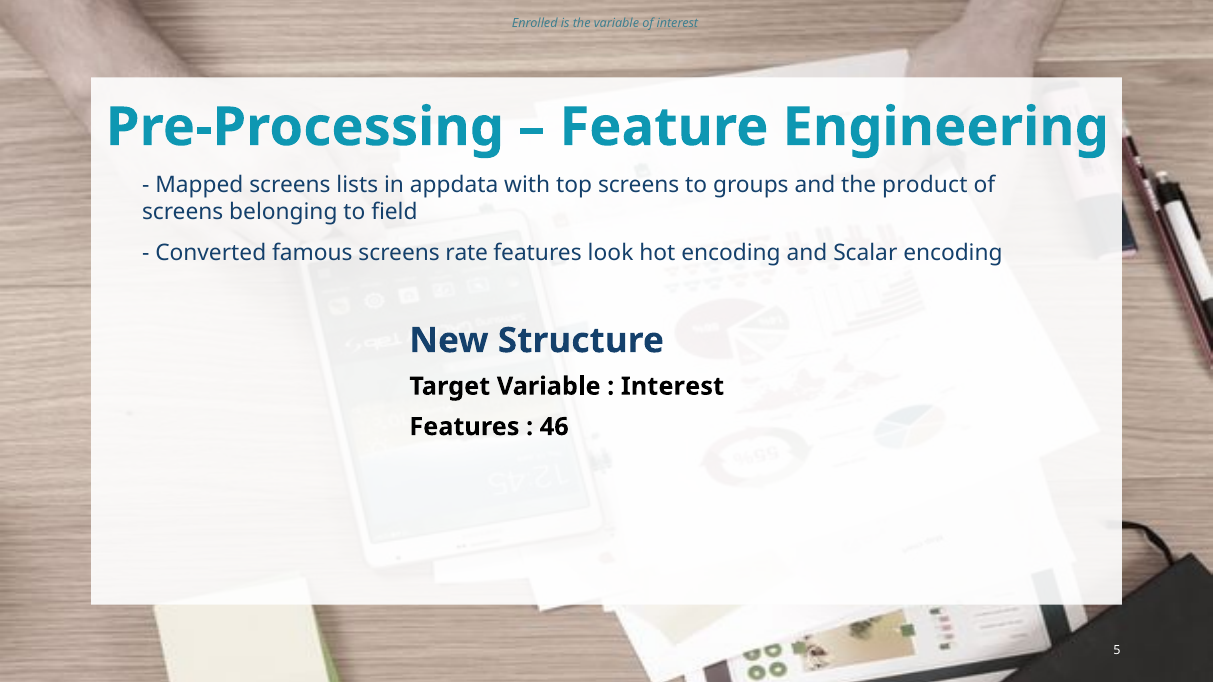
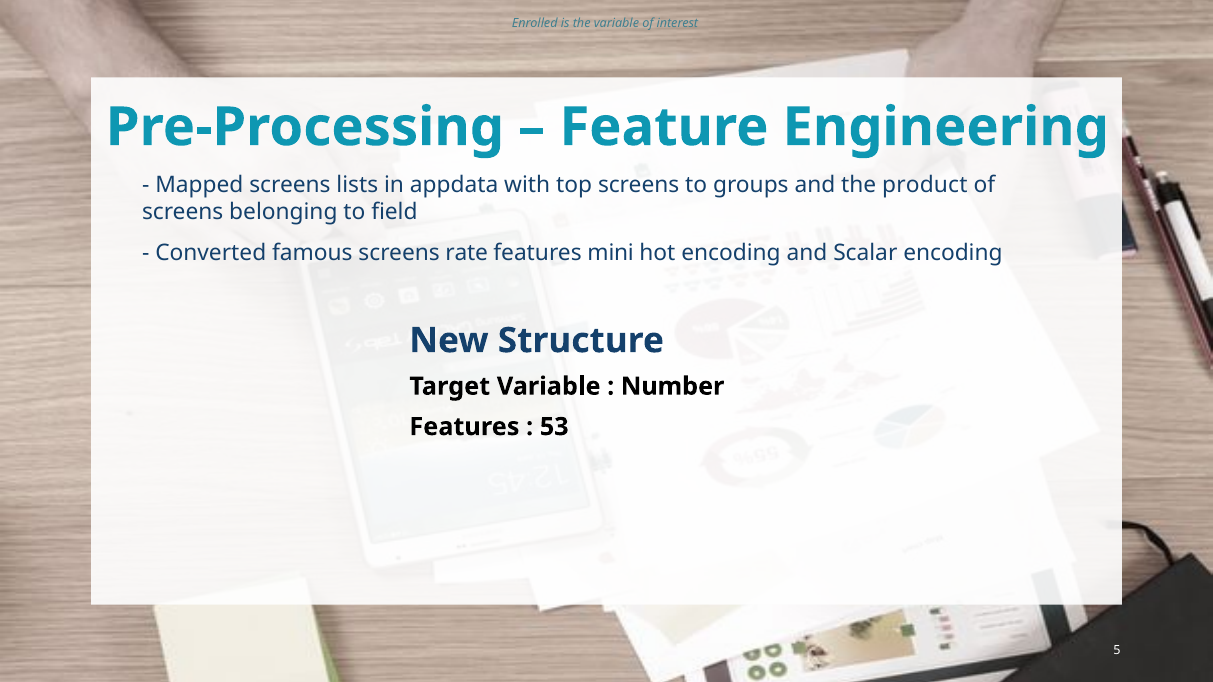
look: look -> mini
Interest at (672, 387): Interest -> Number
46: 46 -> 53
